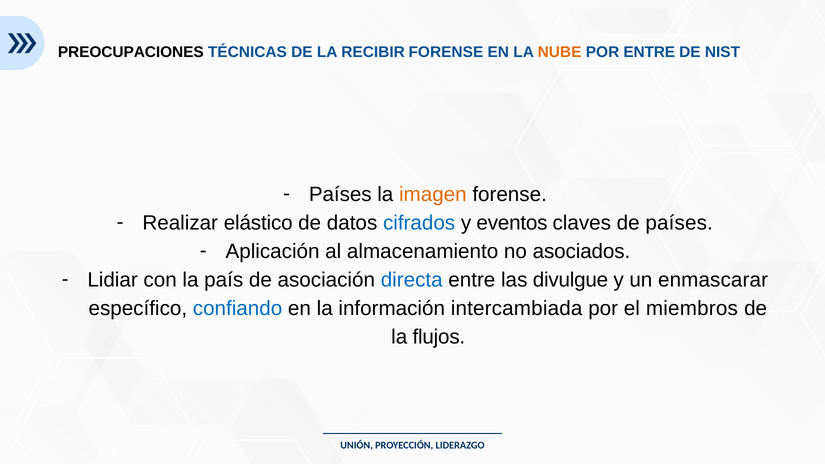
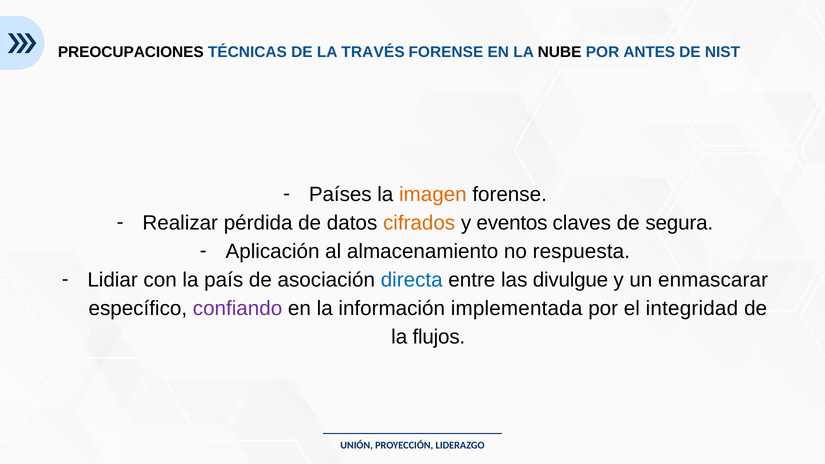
RECIBIR: RECIBIR -> TRAVÉS
NUBE colour: orange -> black
POR ENTRE: ENTRE -> ANTES
elástico: elástico -> pérdida
cifrados colour: blue -> orange
de países: países -> segura
asociados: asociados -> respuesta
confiando colour: blue -> purple
intercambiada: intercambiada -> implementada
miembros: miembros -> integridad
